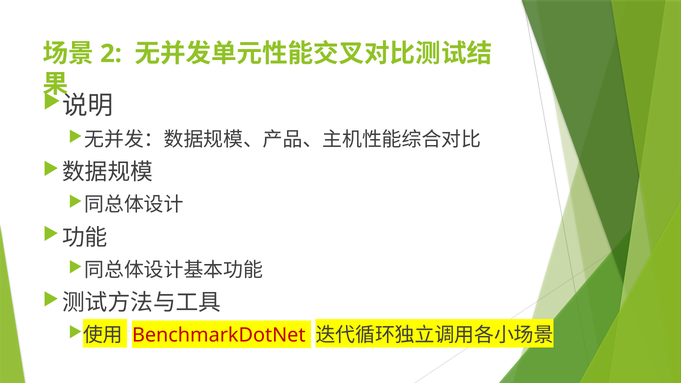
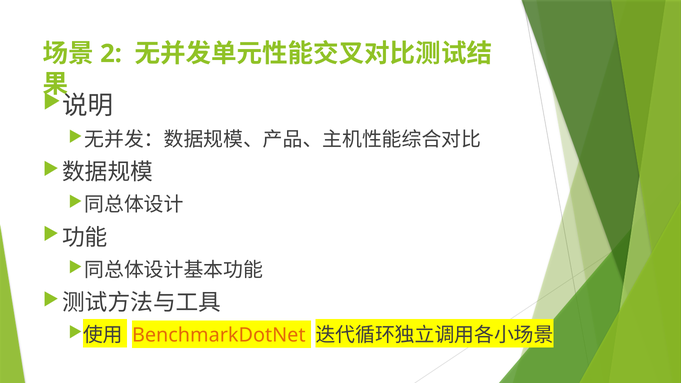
BenchmarkDotNet colour: red -> orange
